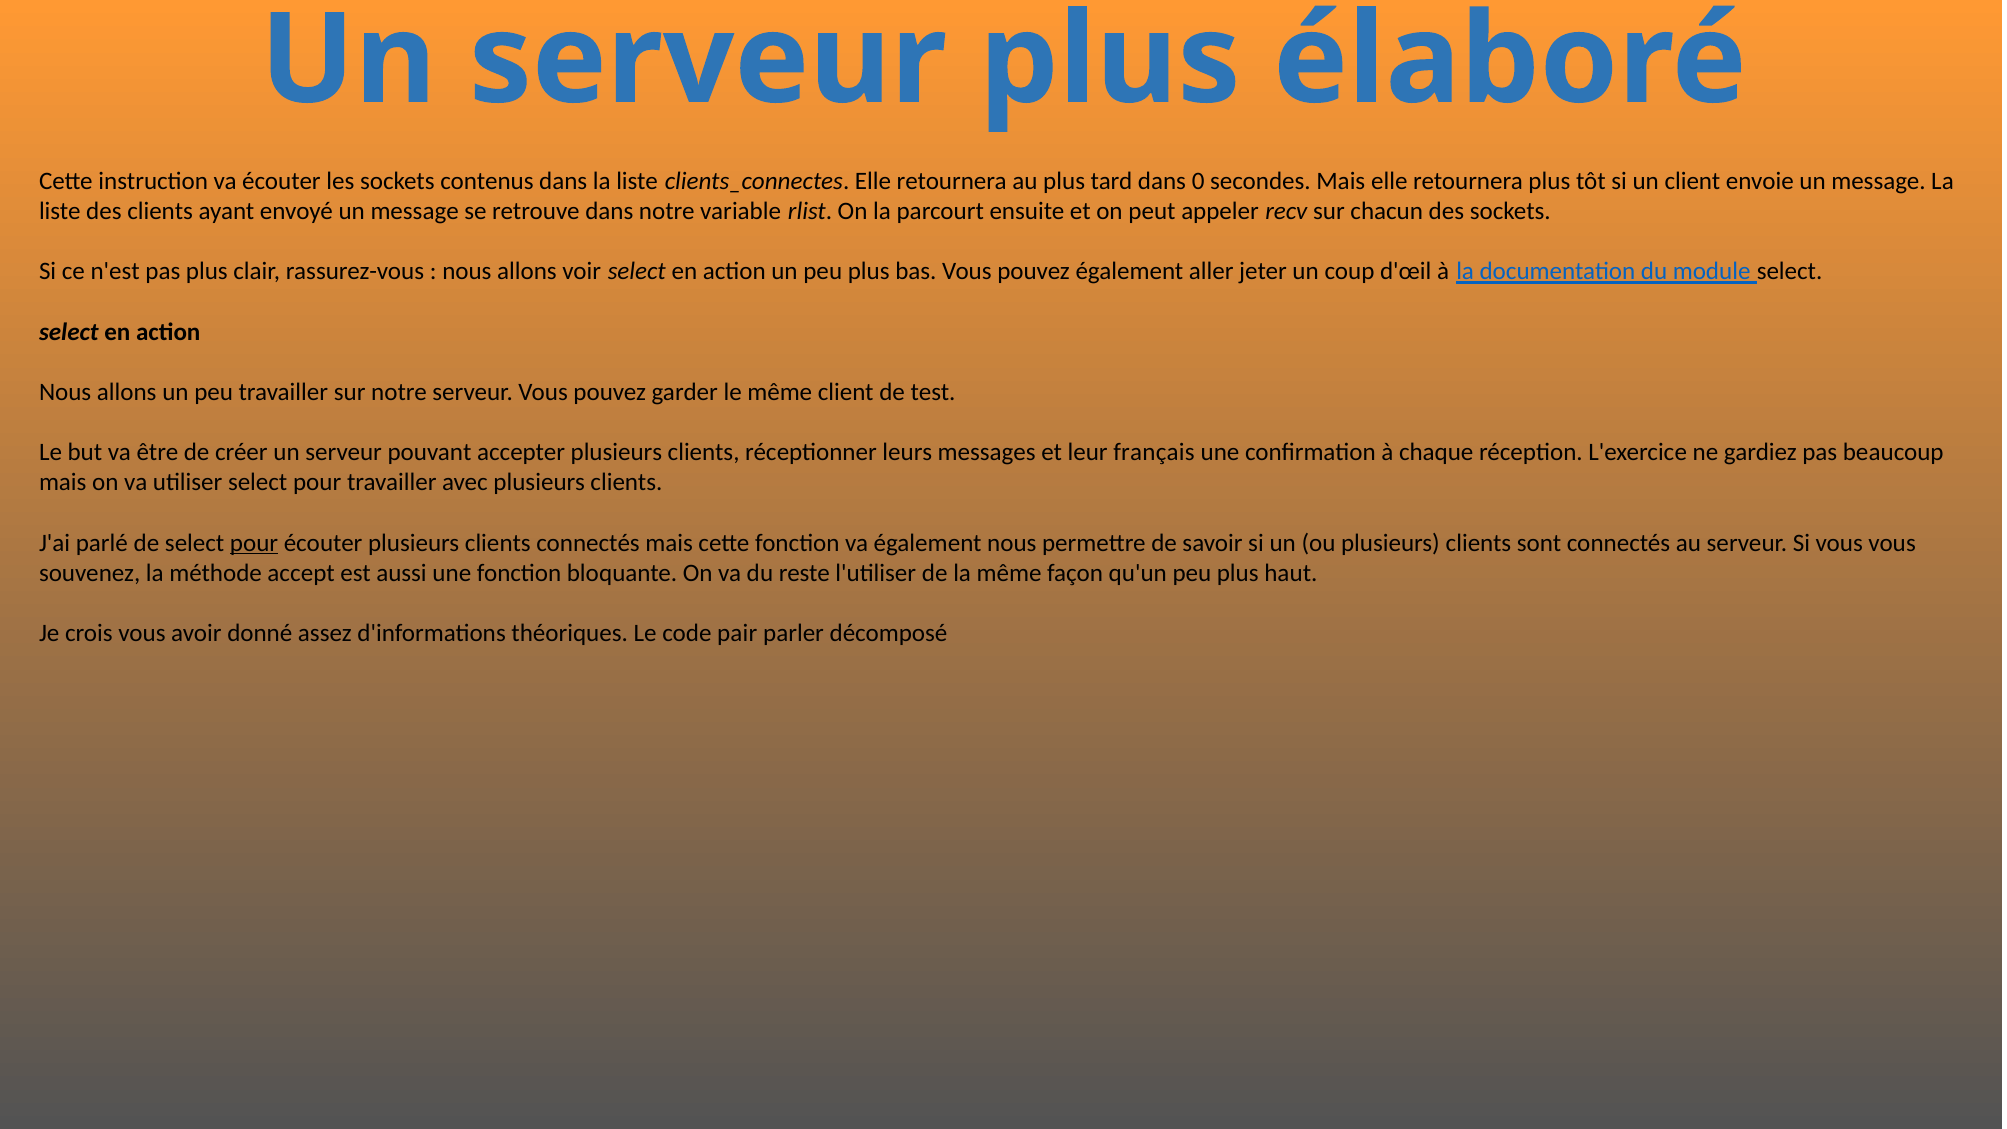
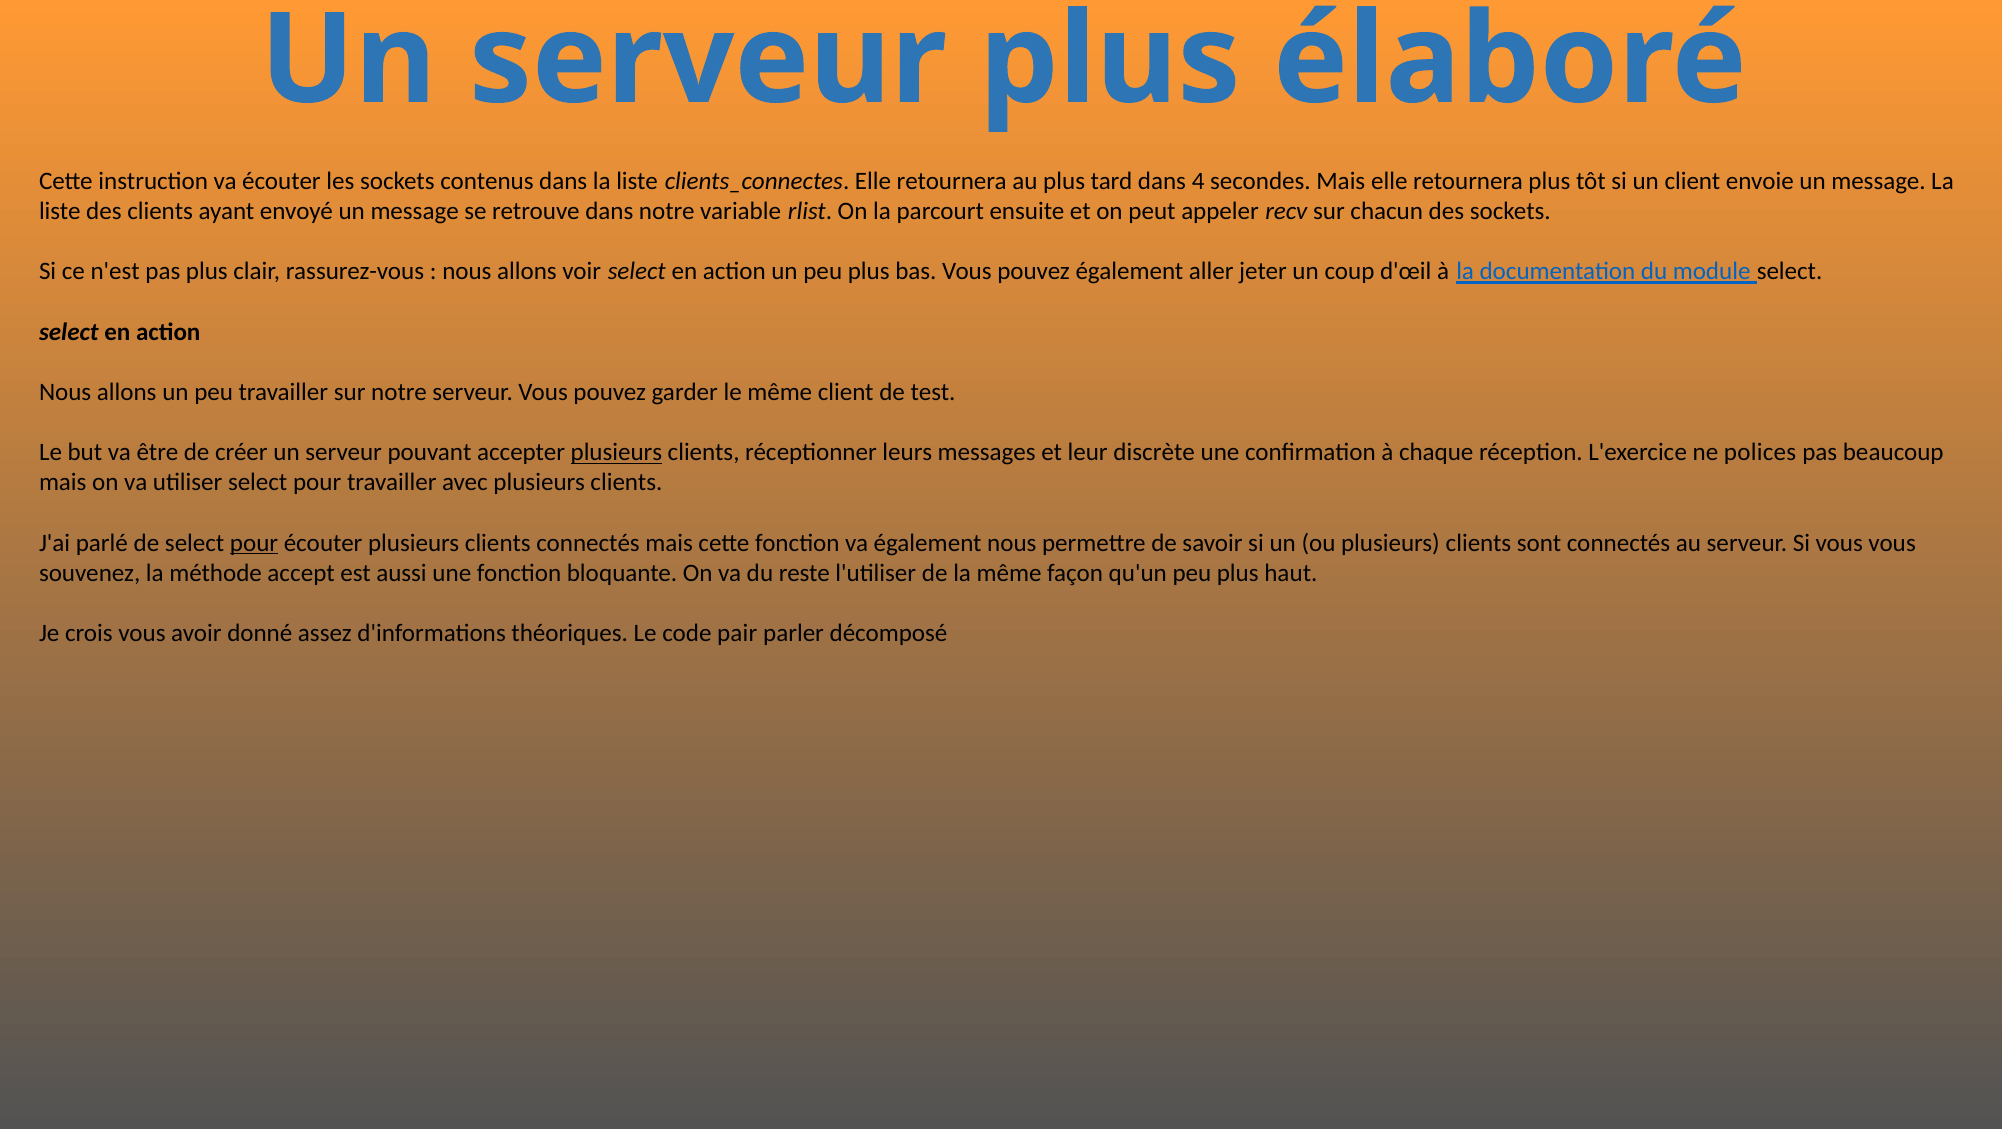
0: 0 -> 4
plusieurs at (616, 452) underline: none -> present
français: français -> discrète
gardiez: gardiez -> polices
